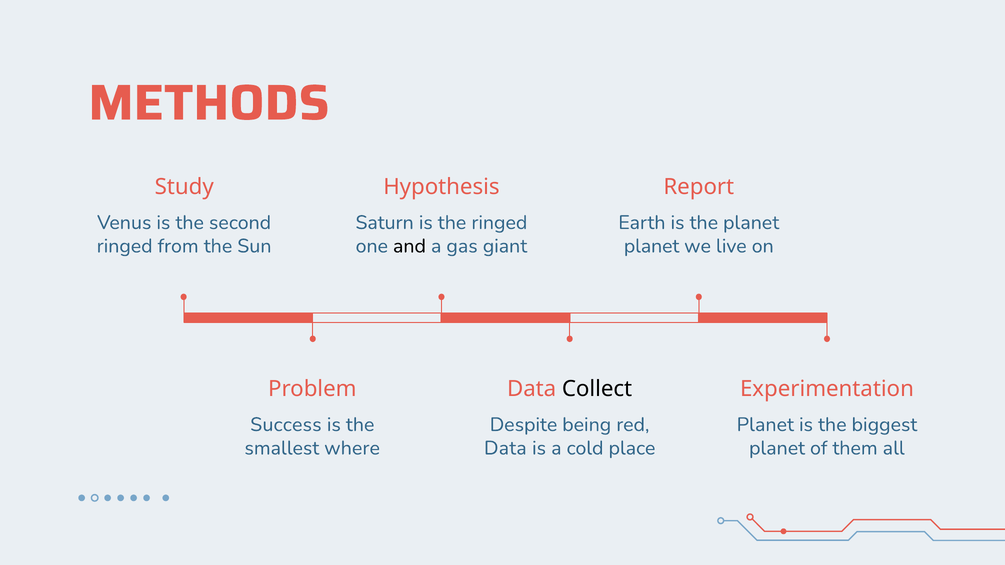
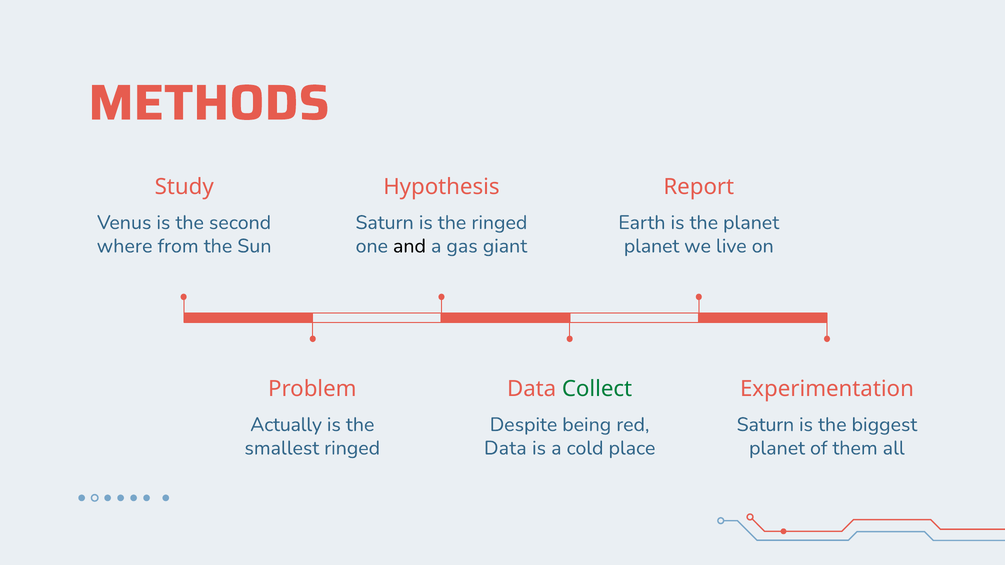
ringed at (125, 246): ringed -> where
Collect colour: black -> green
Success: Success -> Actually
Planet at (765, 425): Planet -> Saturn
smallest where: where -> ringed
